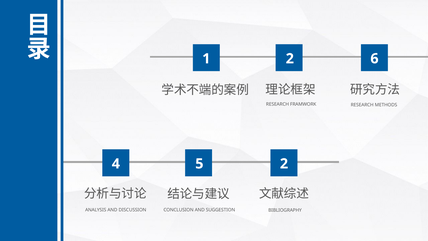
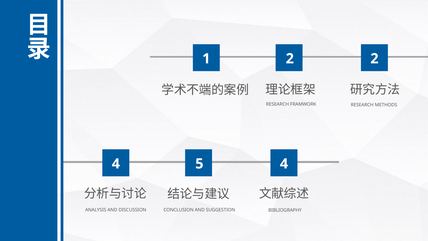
2 6: 6 -> 2
5 2: 2 -> 4
